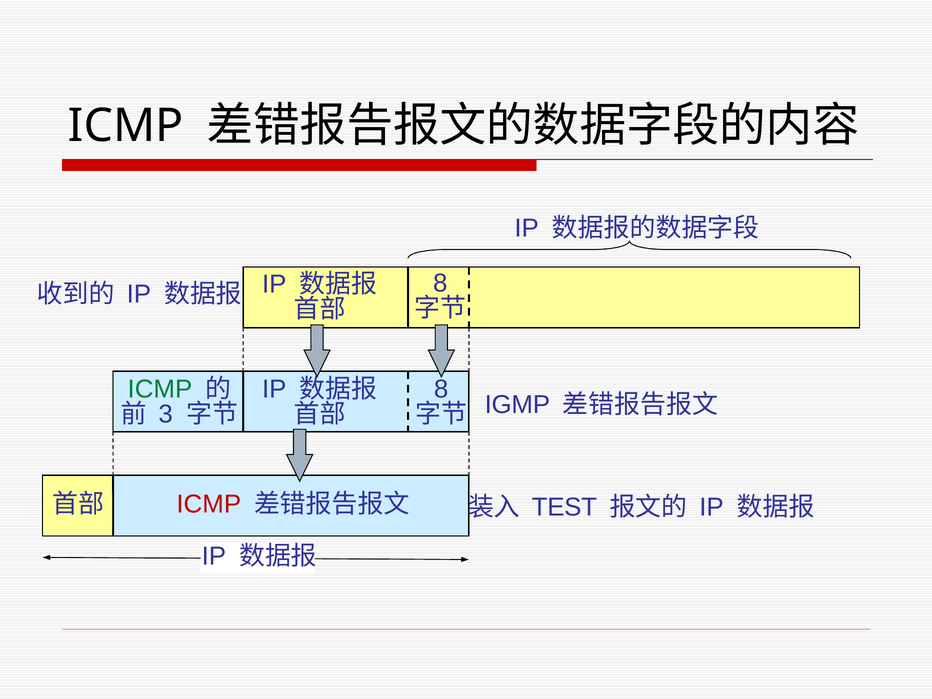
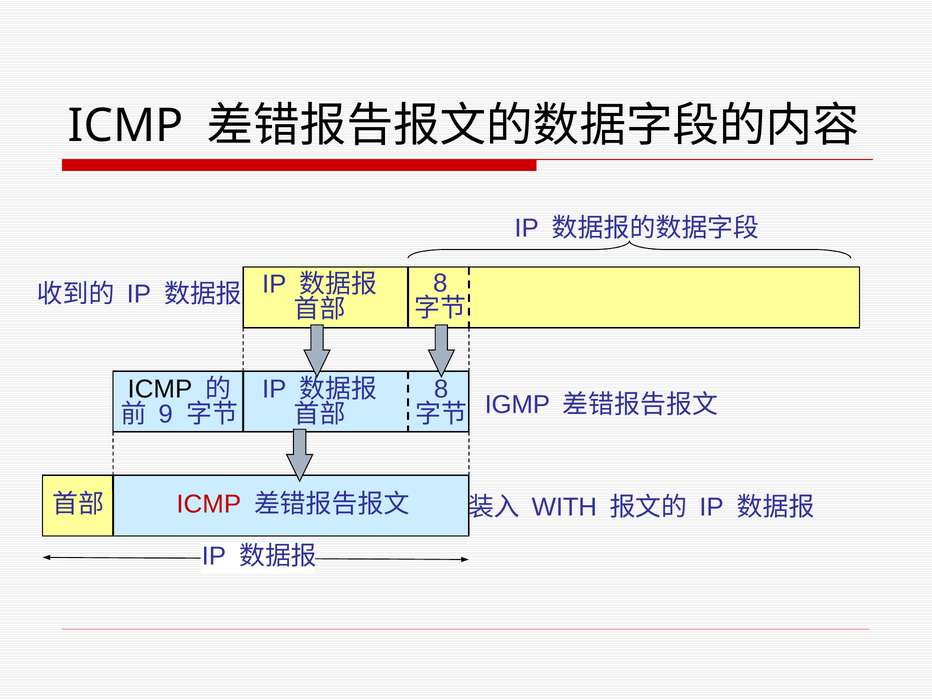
ICMP at (160, 389) colour: green -> black
3: 3 -> 9
TEST: TEST -> WITH
